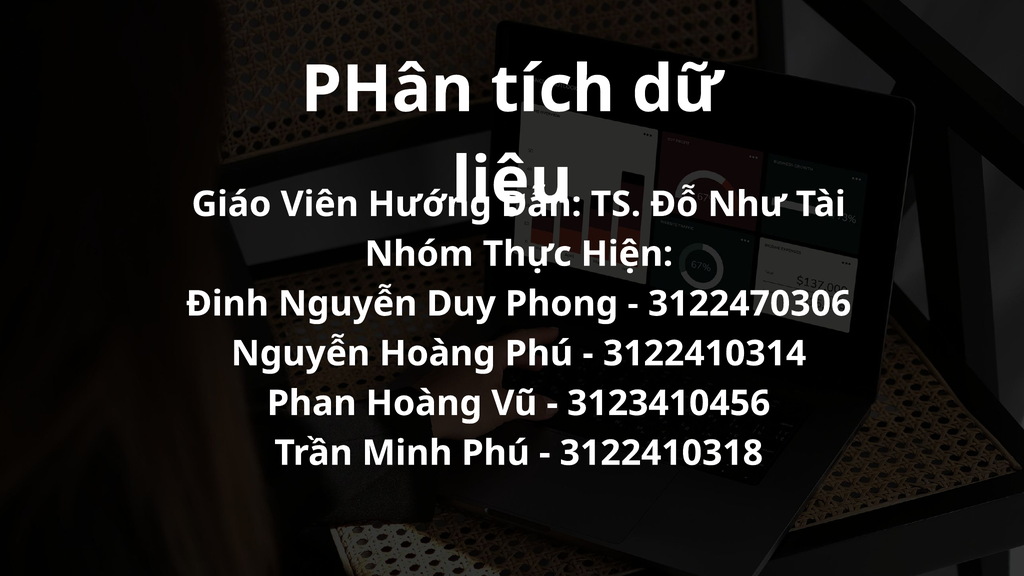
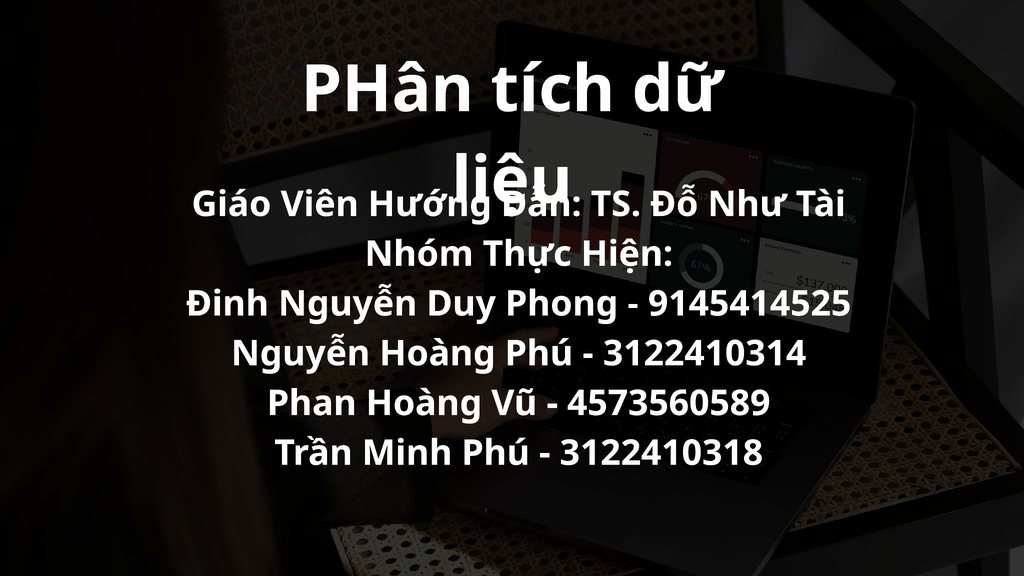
3122470306: 3122470306 -> 9145414525
3123410456: 3123410456 -> 4573560589
